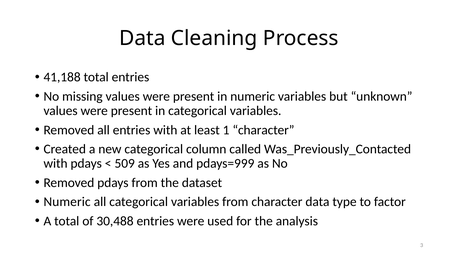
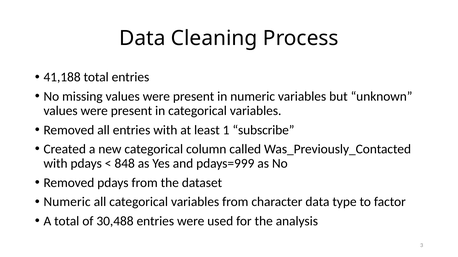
1 character: character -> subscribe
509: 509 -> 848
